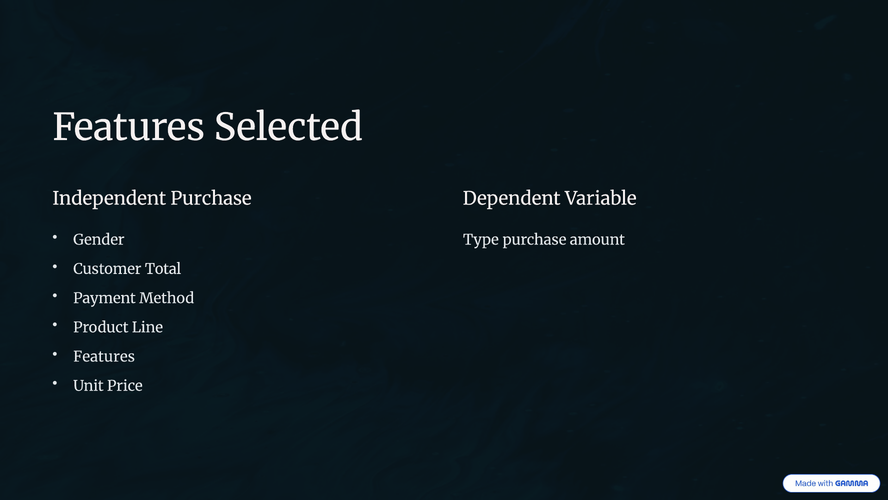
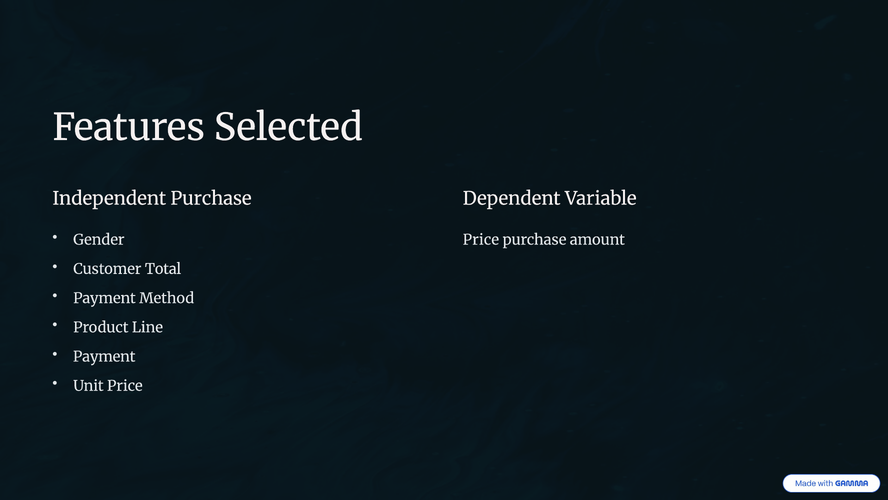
Type at (481, 240): Type -> Price
Features at (104, 356): Features -> Payment
